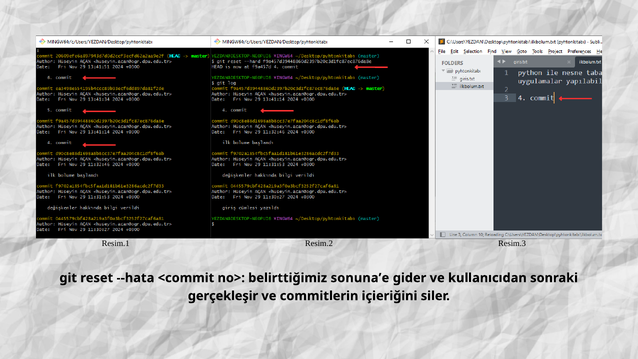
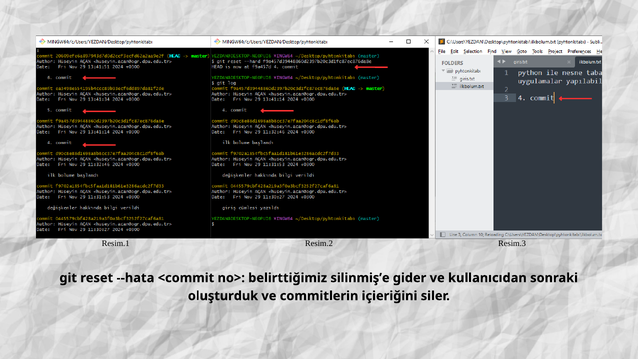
sonuna’e: sonuna’e -> silinmiş’e
gerçekleşir: gerçekleşir -> oluşturduk
